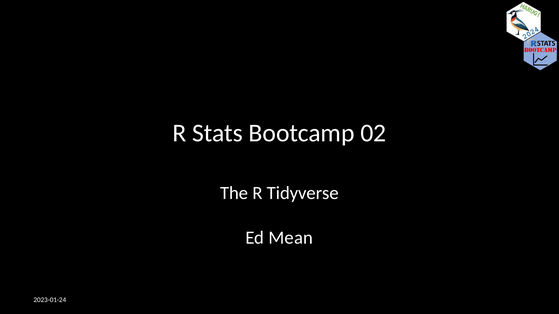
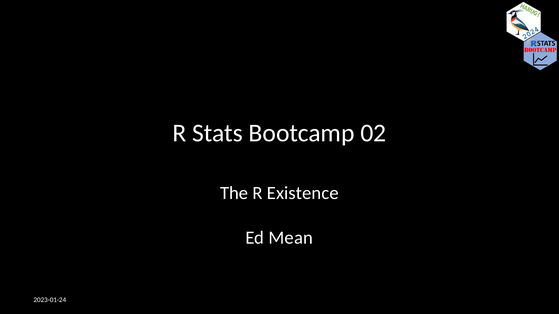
Tidyverse: Tidyverse -> Existence
